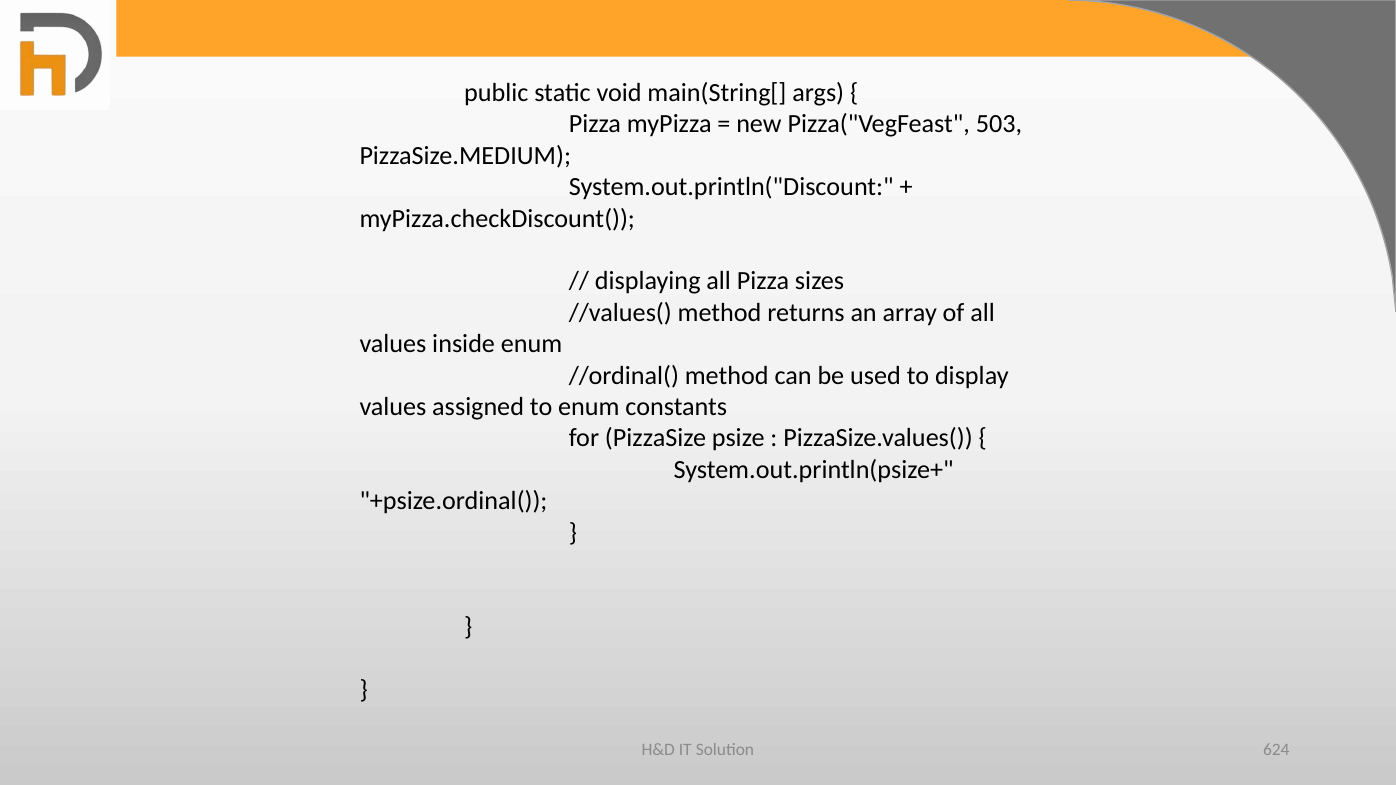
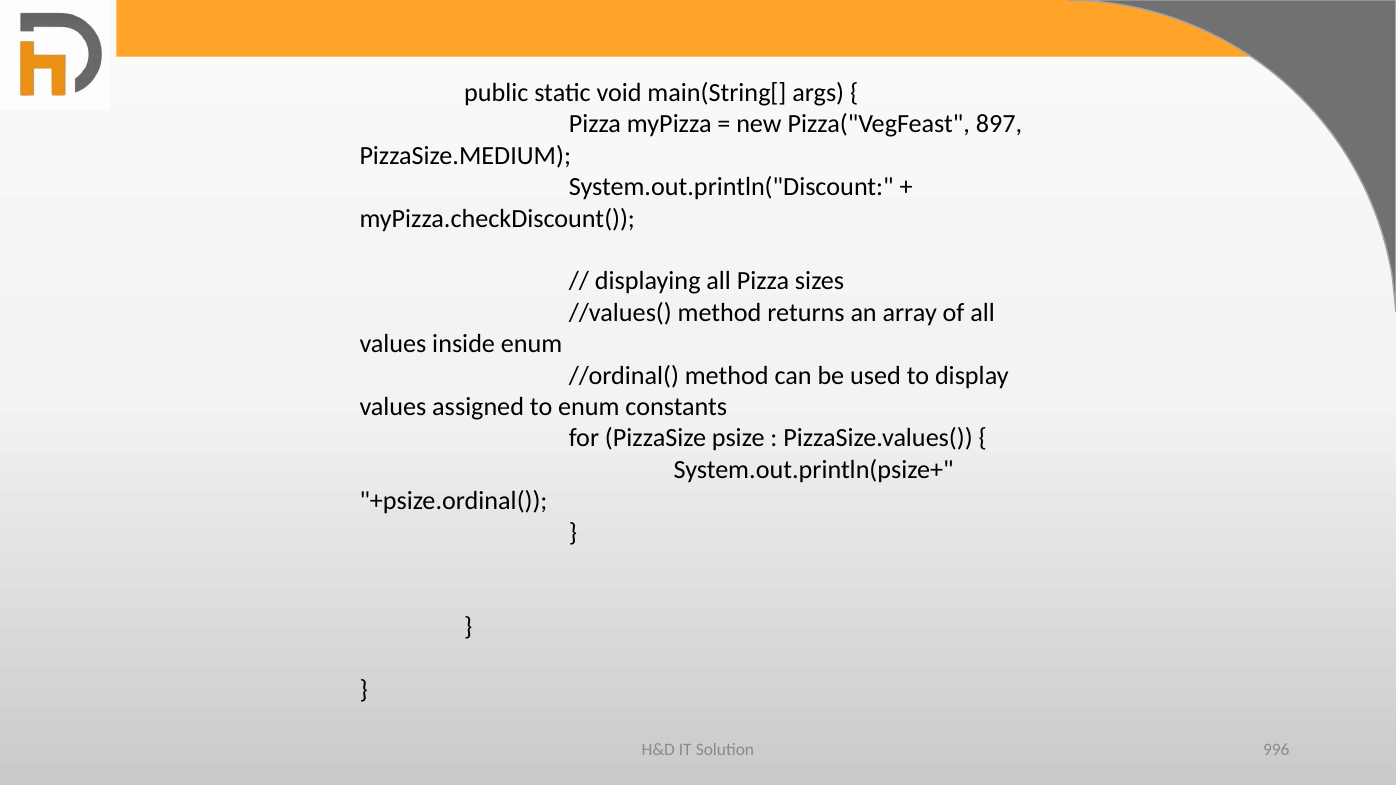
503: 503 -> 897
624: 624 -> 996
